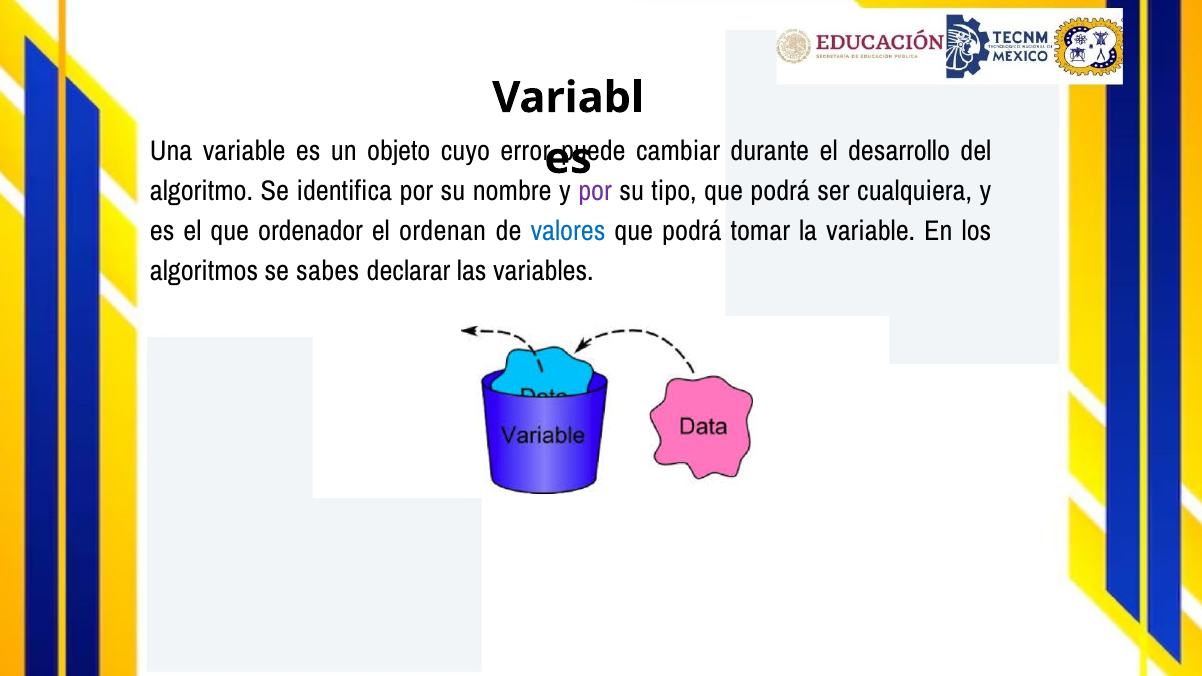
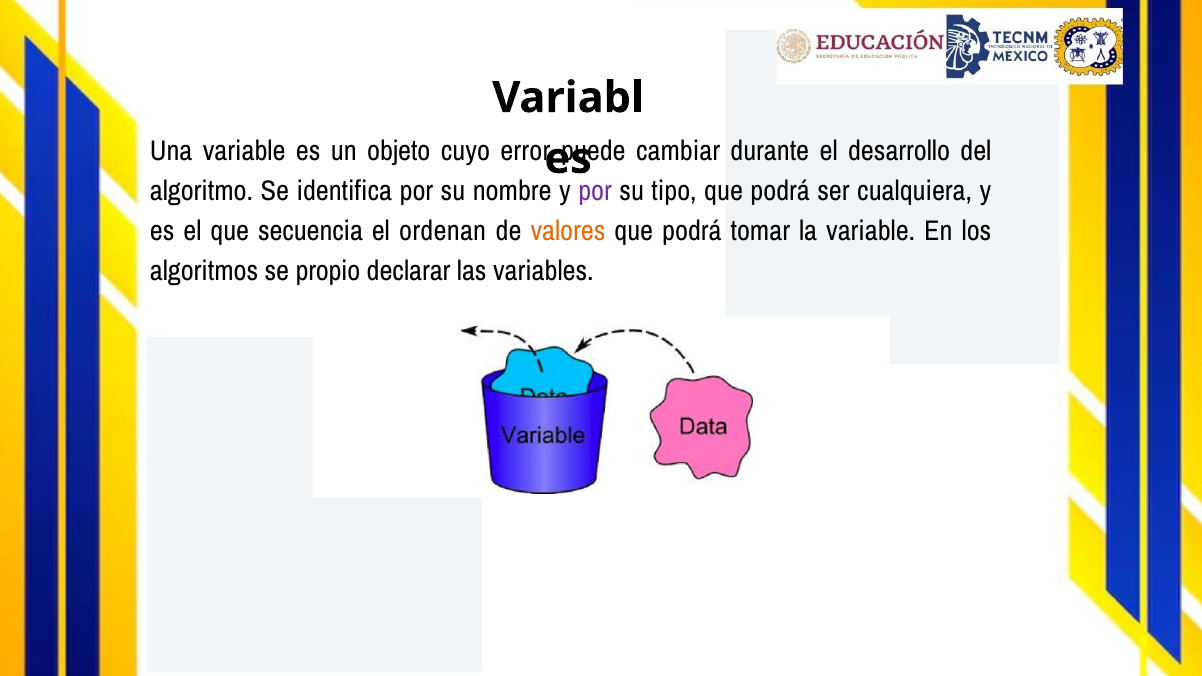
ordenador: ordenador -> secuencia
valores colour: blue -> orange
sabes: sabes -> propio
